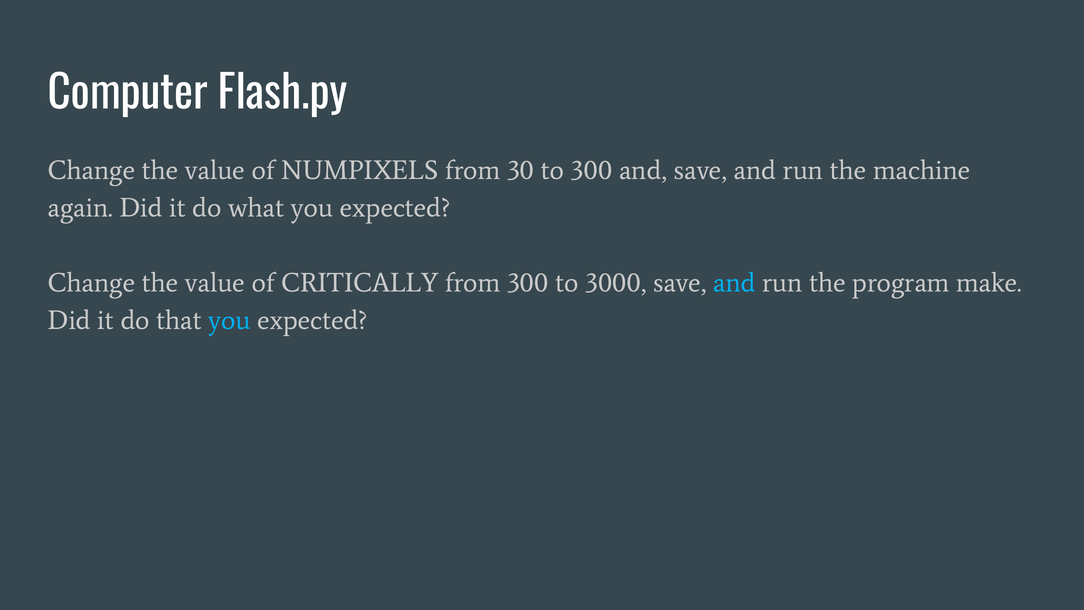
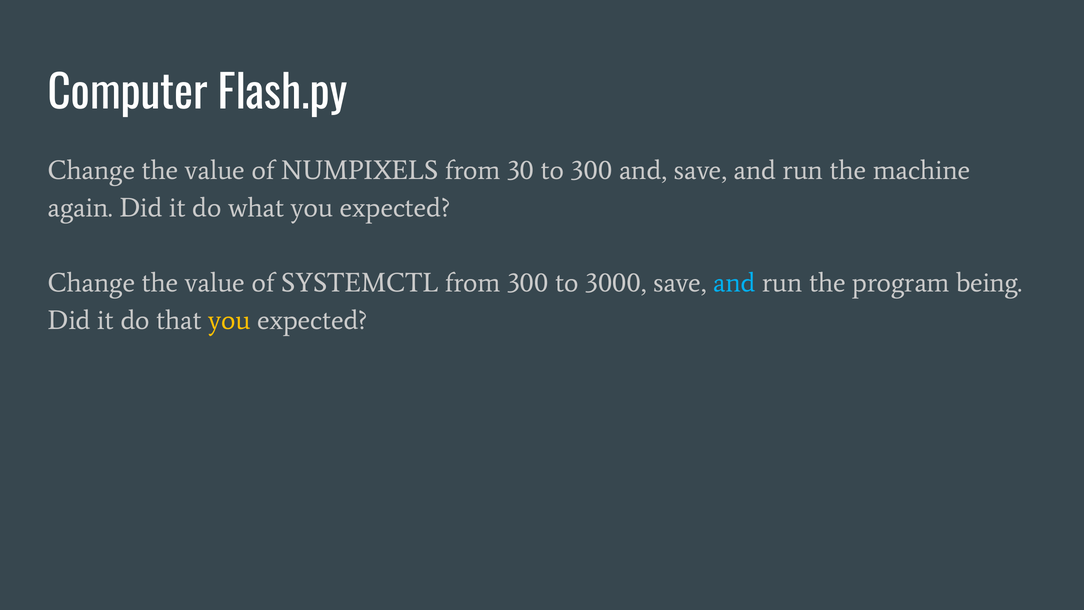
CRITICALLY: CRITICALLY -> SYSTEMCTL
make: make -> being
you at (229, 320) colour: light blue -> yellow
